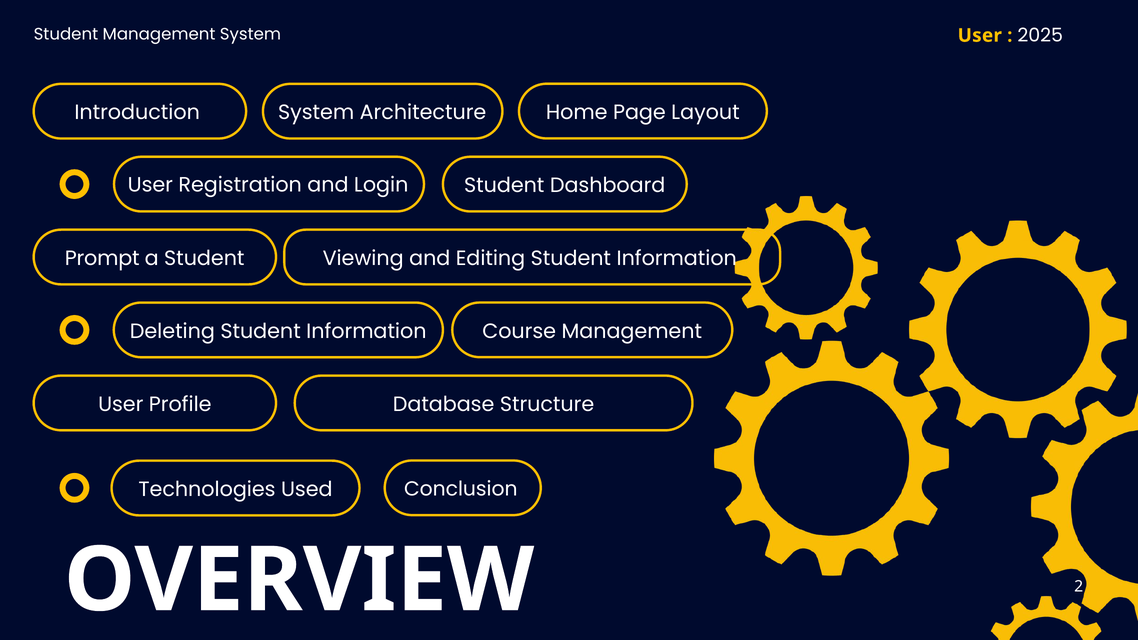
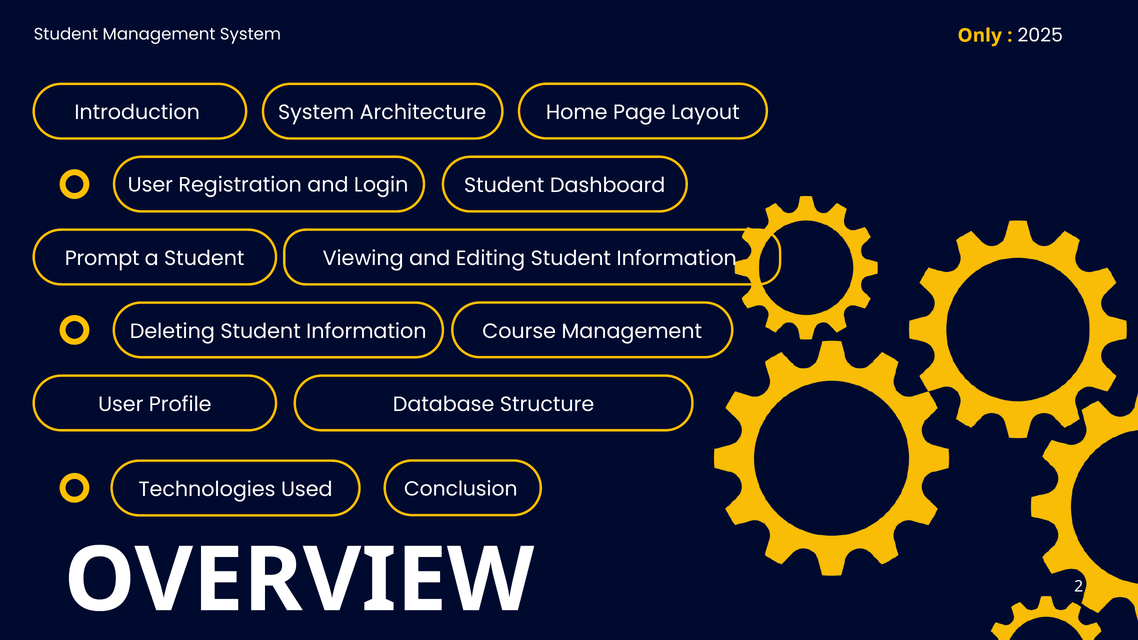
User at (980, 35): User -> Only
